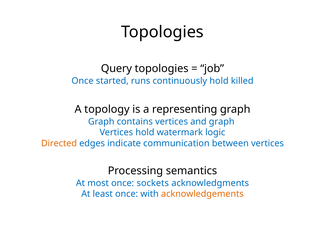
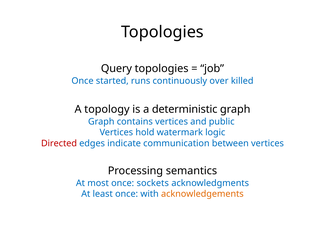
continuously hold: hold -> over
representing: representing -> deterministic
and graph: graph -> public
Directed colour: orange -> red
